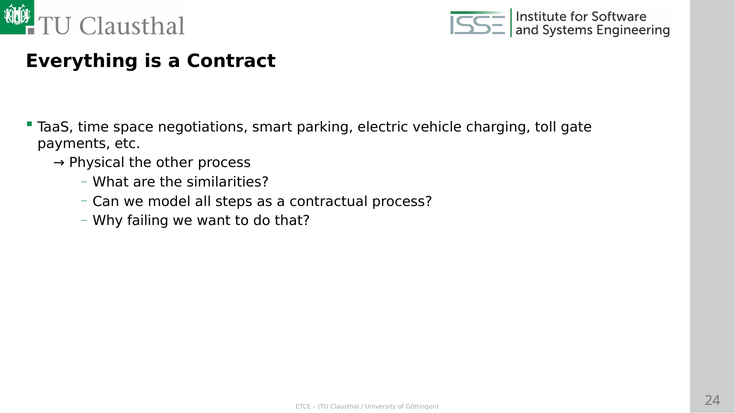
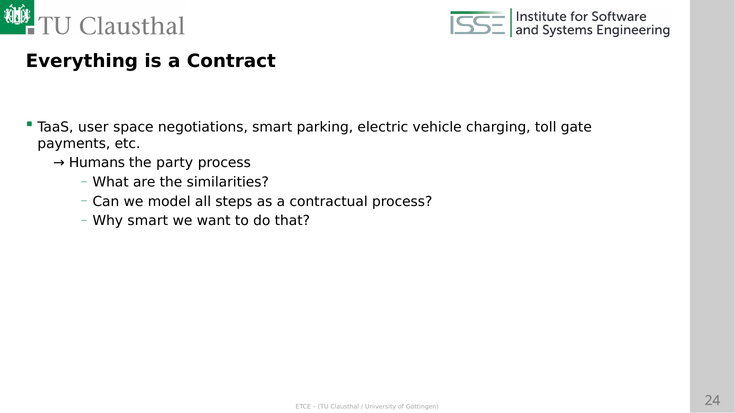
time: time -> user
Physical: Physical -> Humans
other: other -> party
Why failing: failing -> smart
